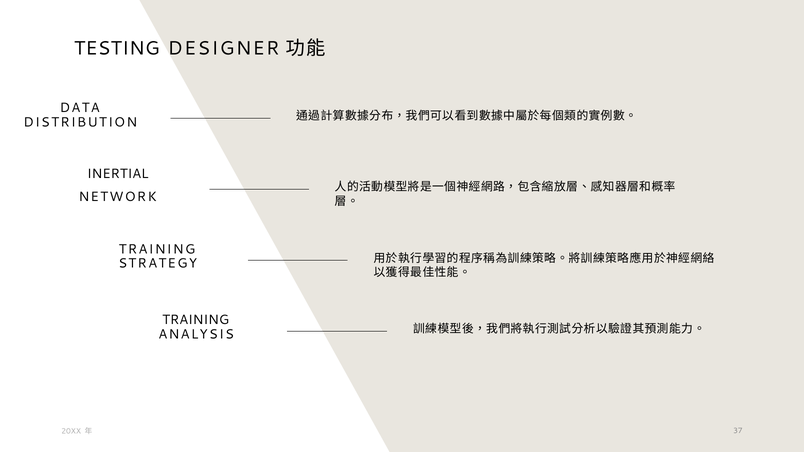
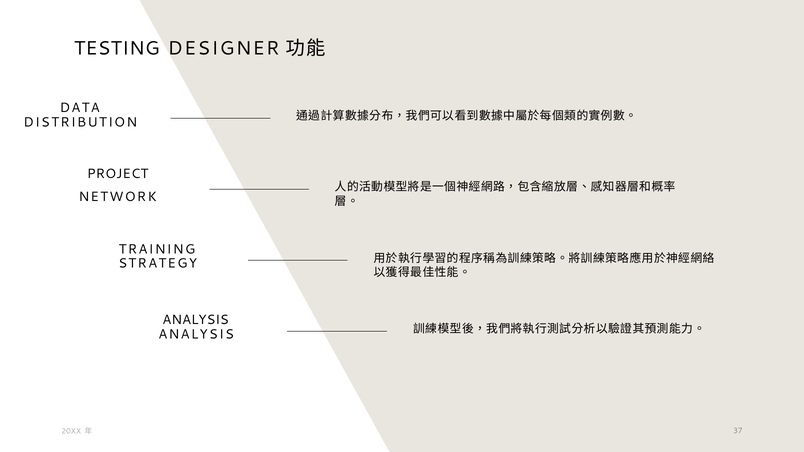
INERTIAL: INERTIAL -> PROJECT
TRAINING at (196, 320): TRAINING -> ANALYSIS
